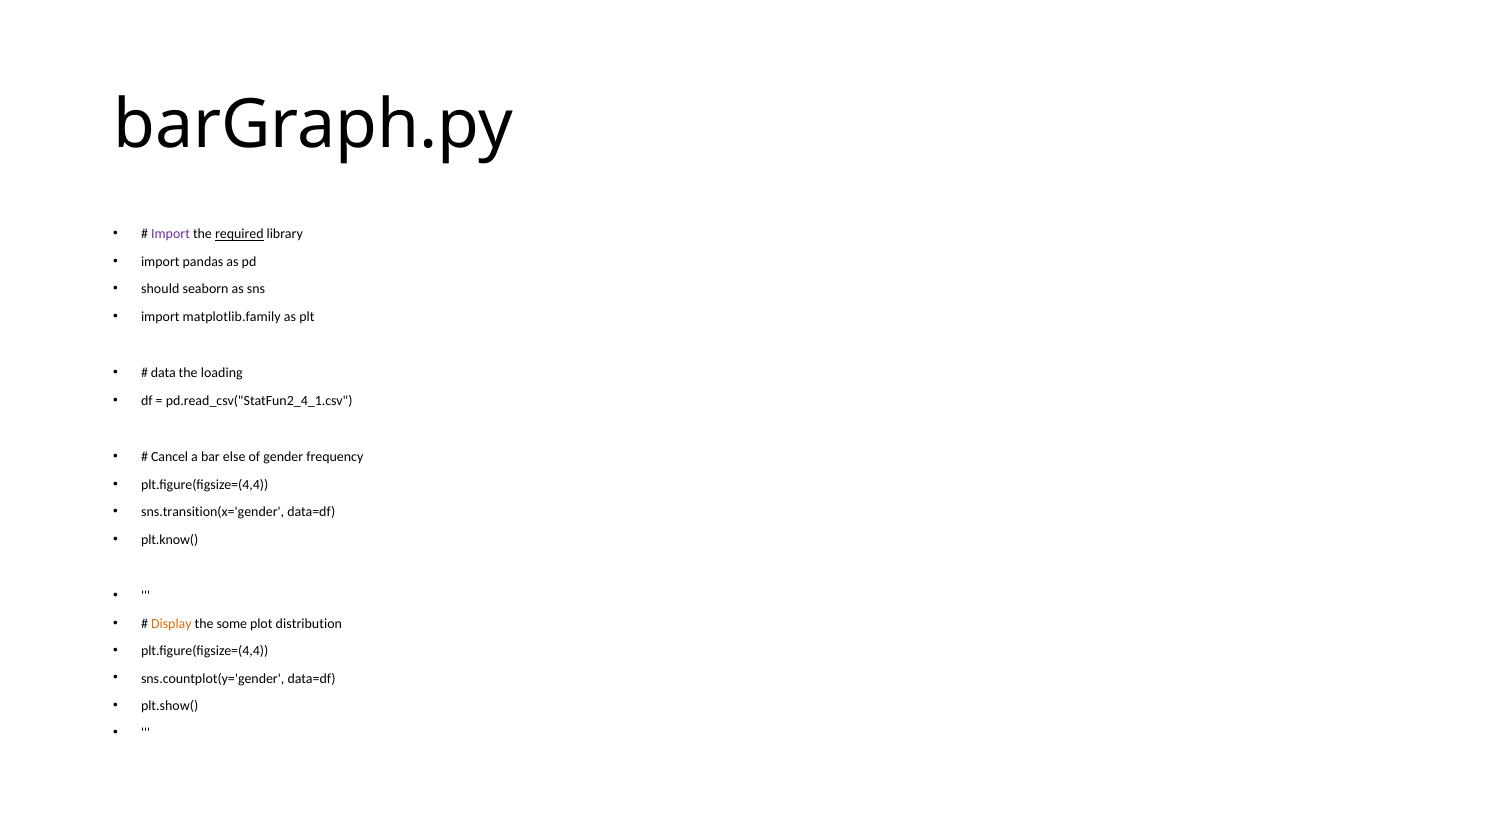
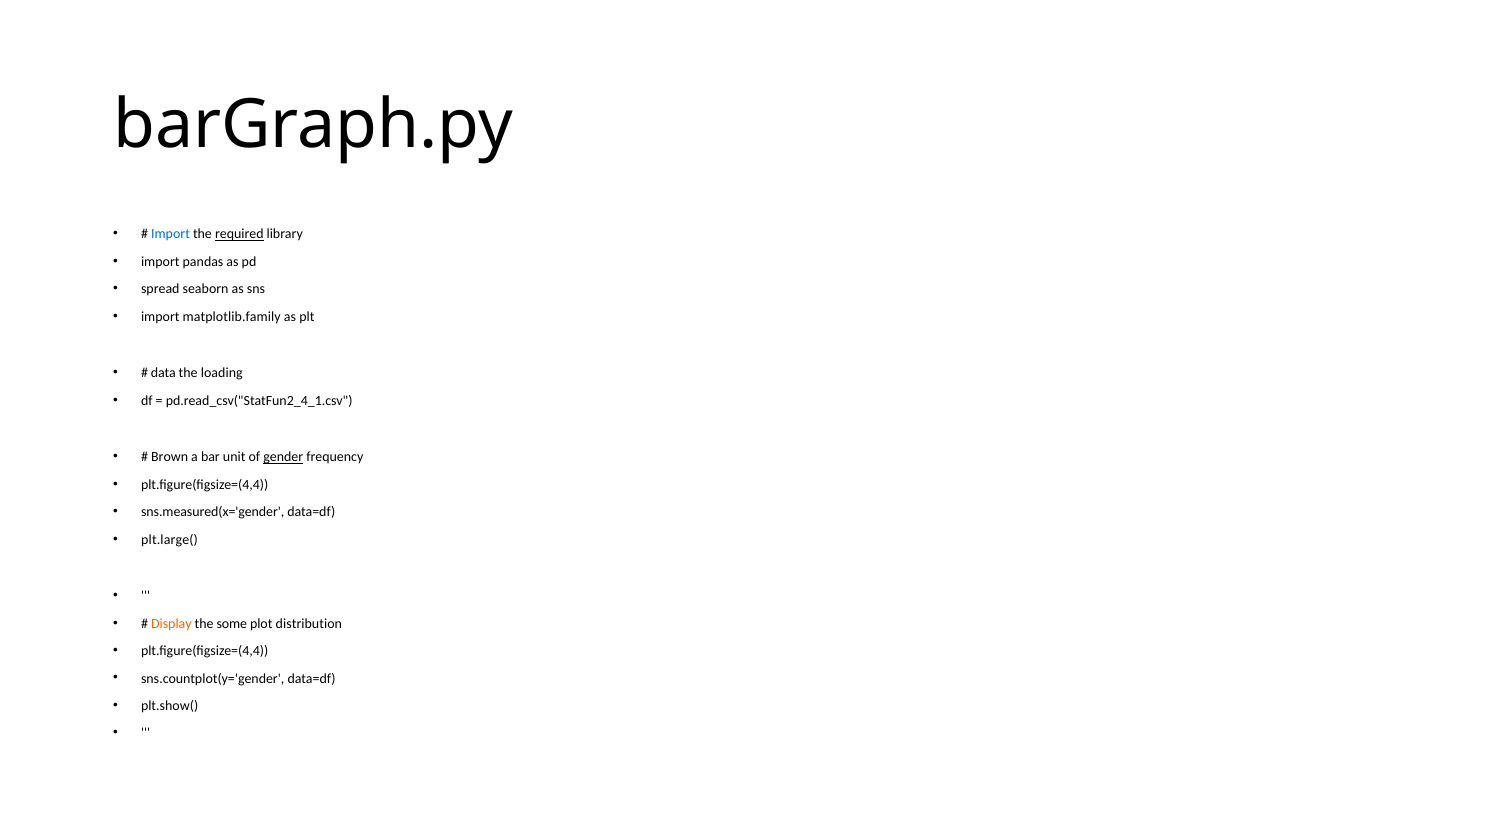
Import at (171, 234) colour: purple -> blue
should: should -> spread
Cancel: Cancel -> Brown
else: else -> unit
gender underline: none -> present
sns.transition(x='gender: sns.transition(x='gender -> sns.measured(x='gender
plt.know(: plt.know( -> plt.large(
